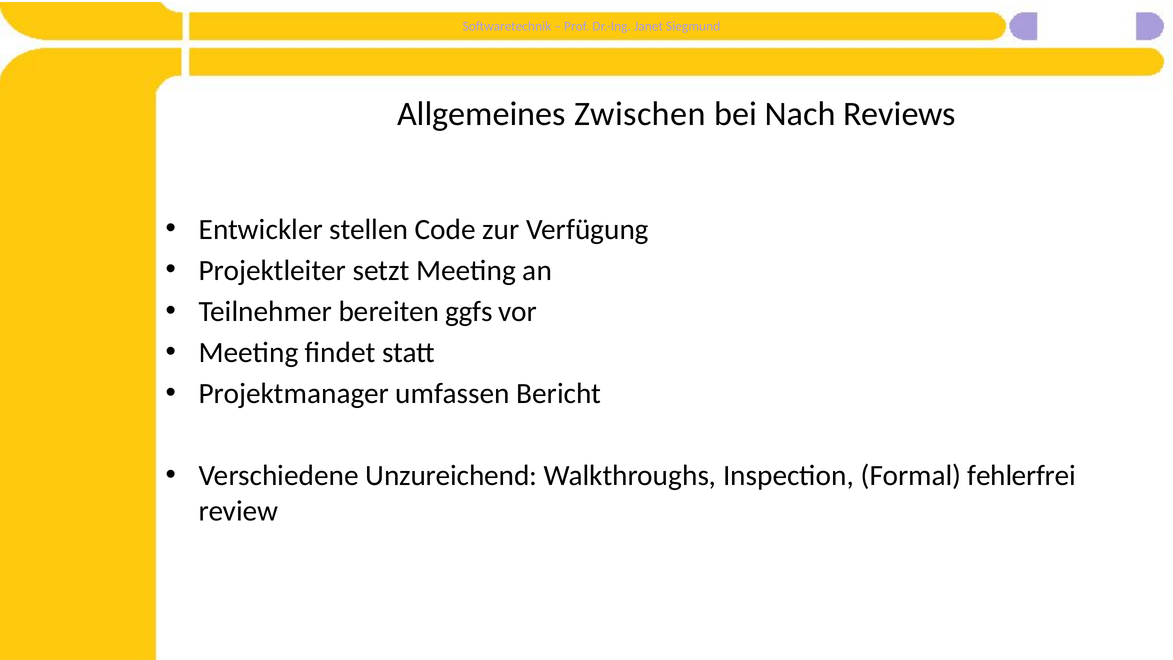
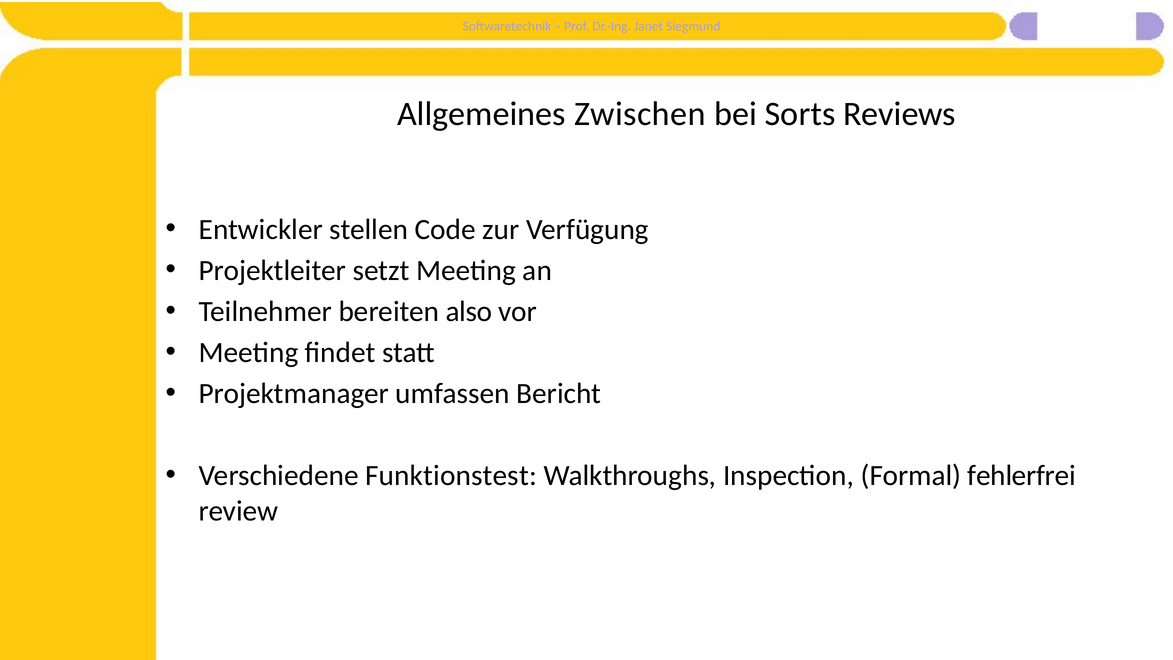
Nach: Nach -> Sorts
ggfs: ggfs -> also
Unzureichend: Unzureichend -> Funktionstest
